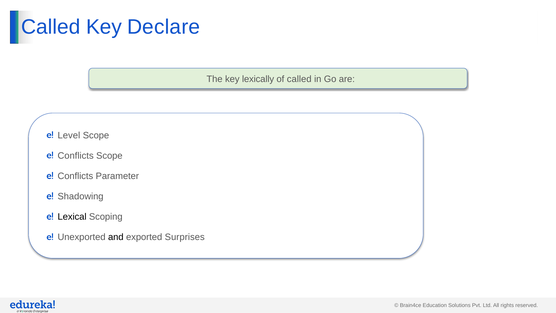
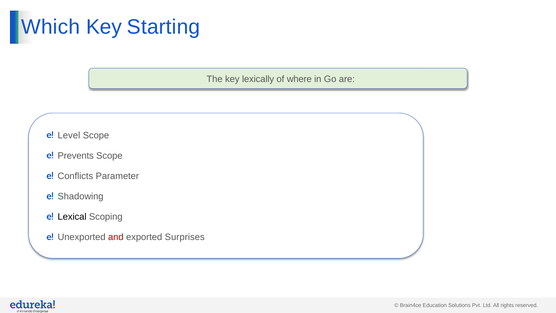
Called at (51, 27): Called -> Which
Declare: Declare -> Starting
of called: called -> where
Conflicts at (76, 156): Conflicts -> Prevents
and colour: black -> red
